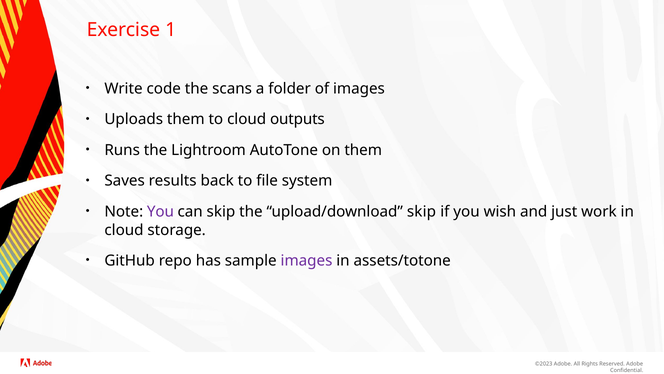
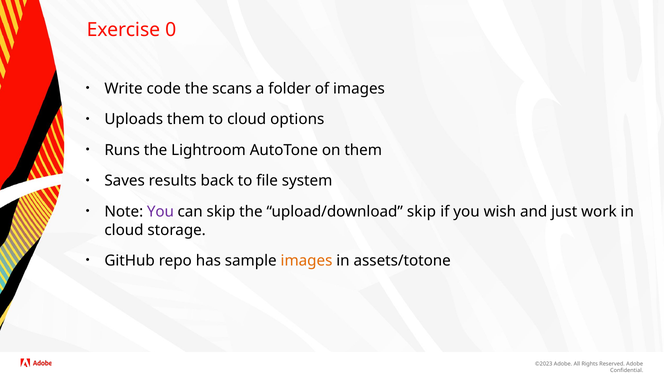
1: 1 -> 0
outputs: outputs -> options
images at (307, 260) colour: purple -> orange
